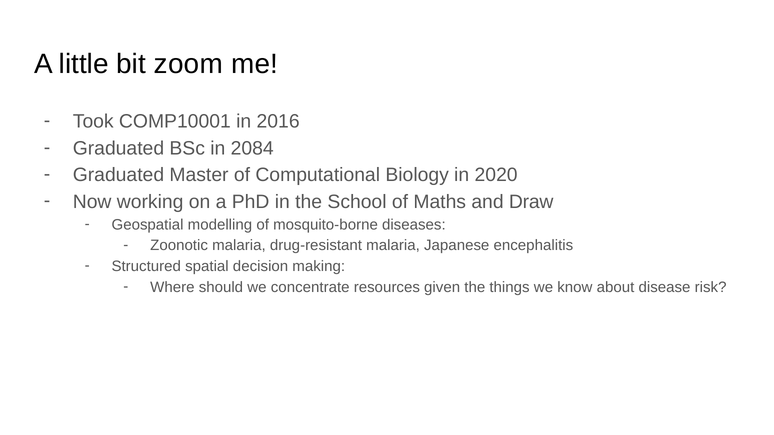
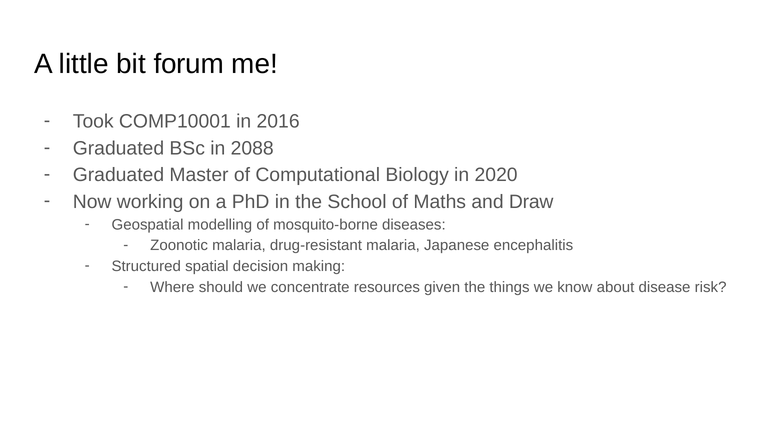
zoom: zoom -> forum
2084: 2084 -> 2088
